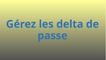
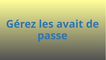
delta: delta -> avait
